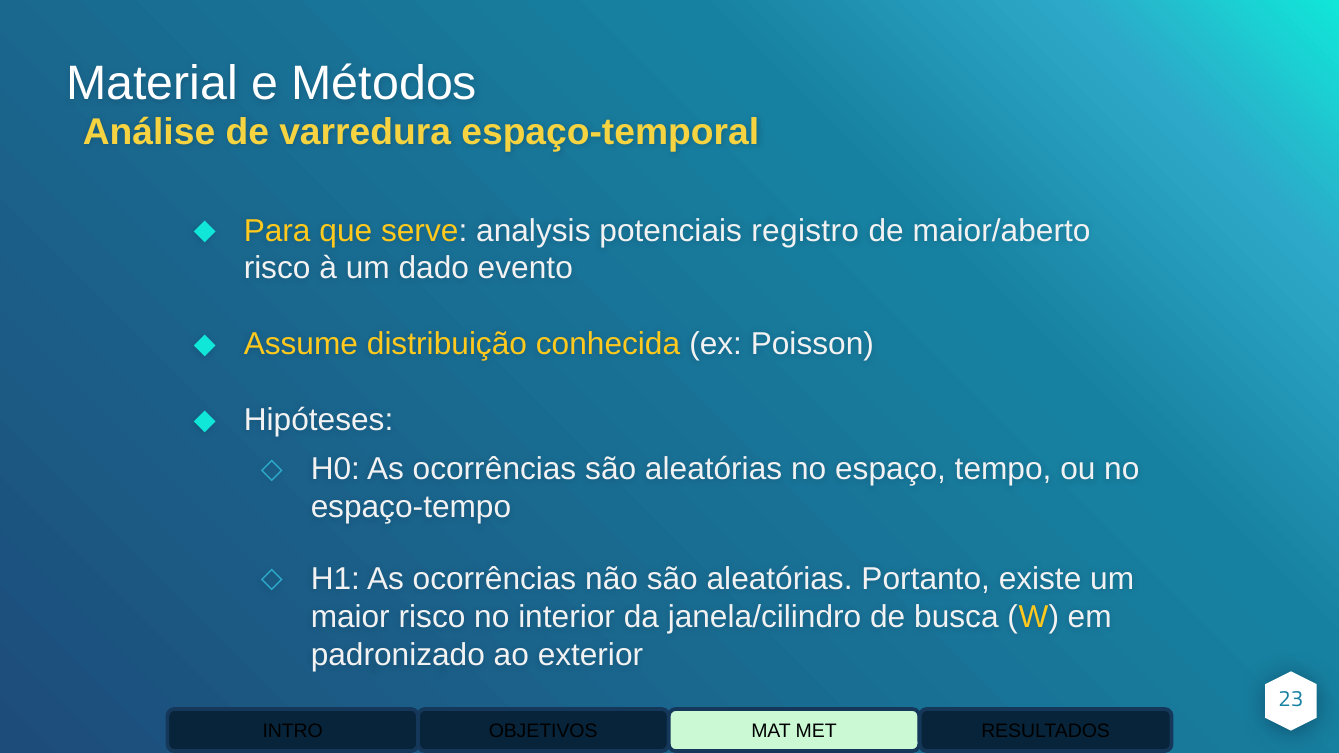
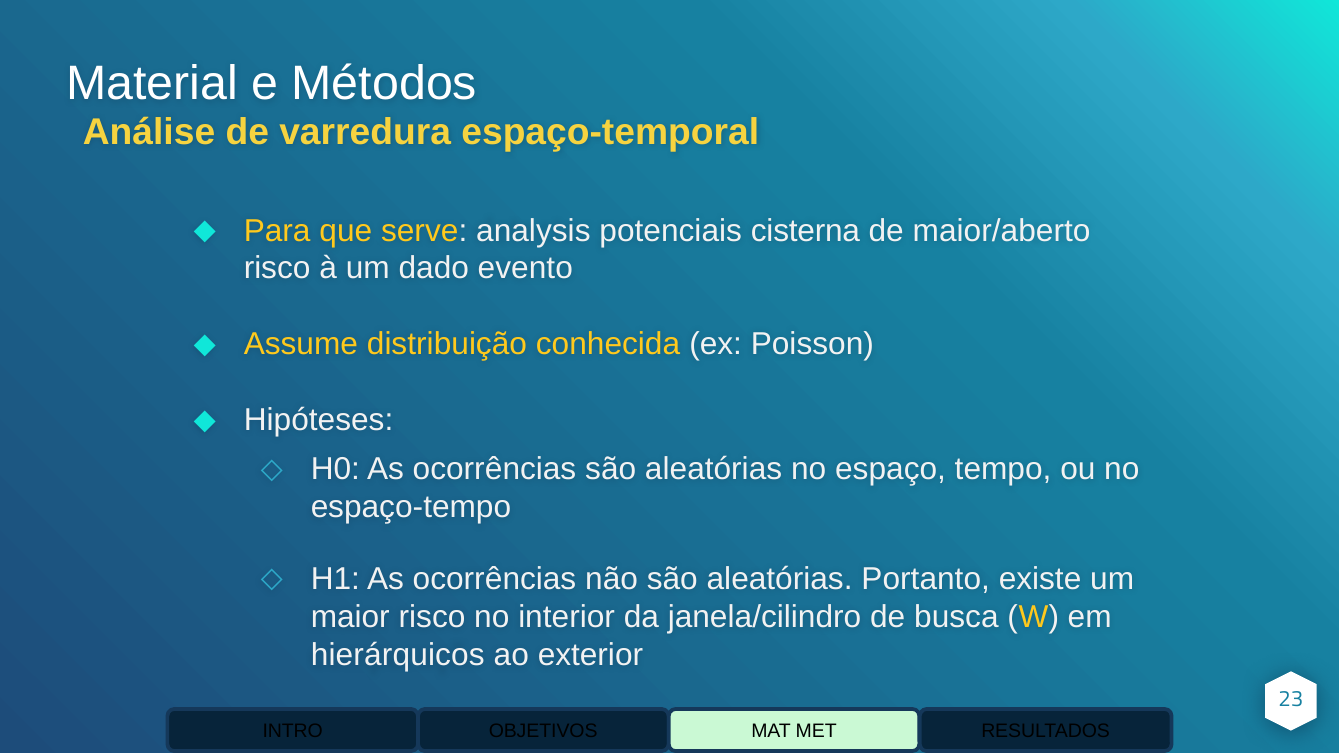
registro: registro -> cisterna
padronizado: padronizado -> hierárquicos
